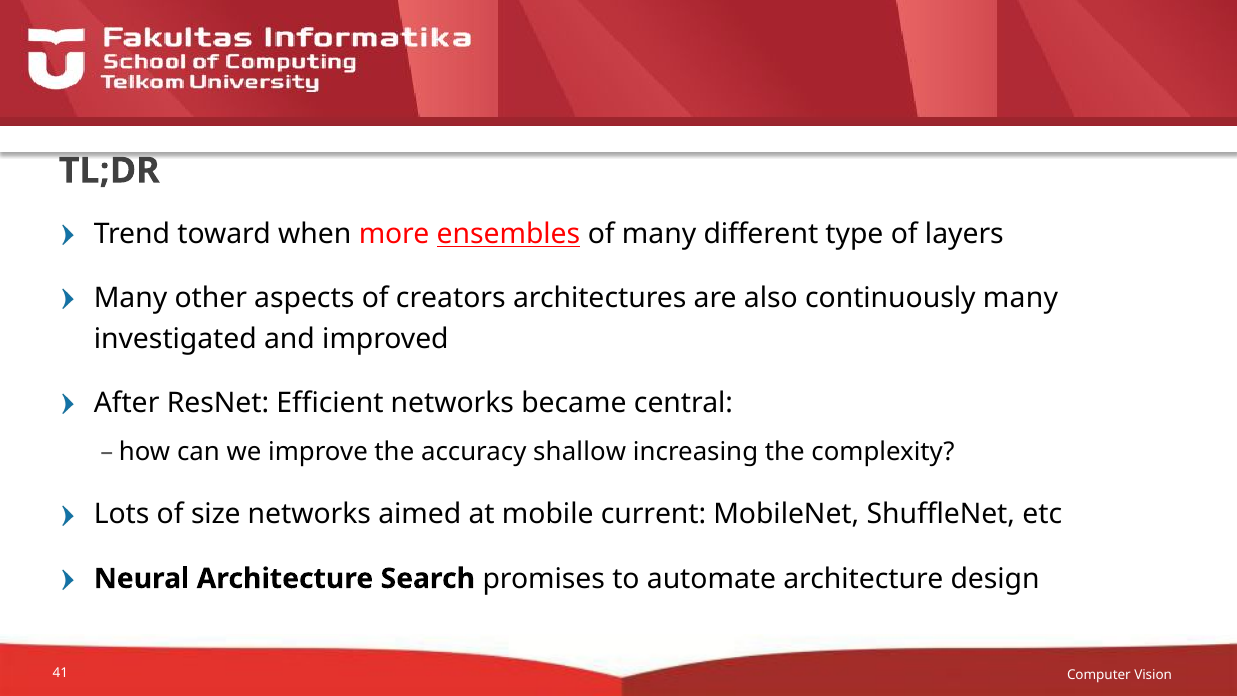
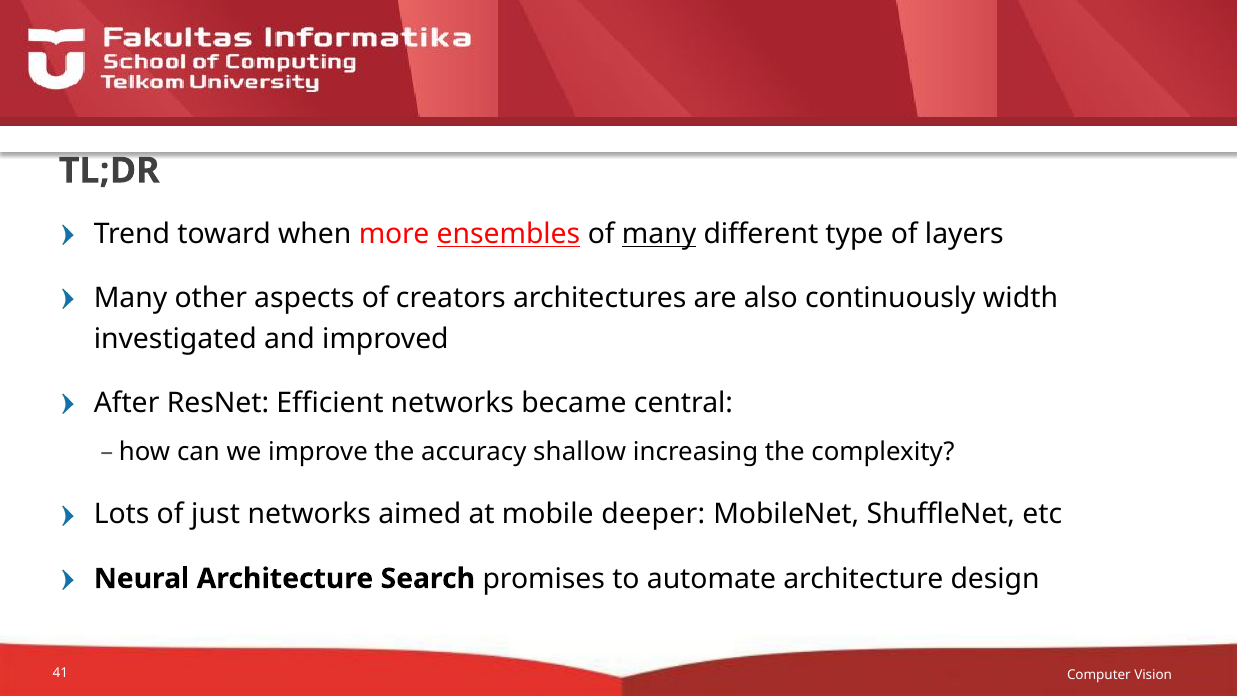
many at (659, 234) underline: none -> present
continuously many: many -> width
size: size -> just
current: current -> deeper
